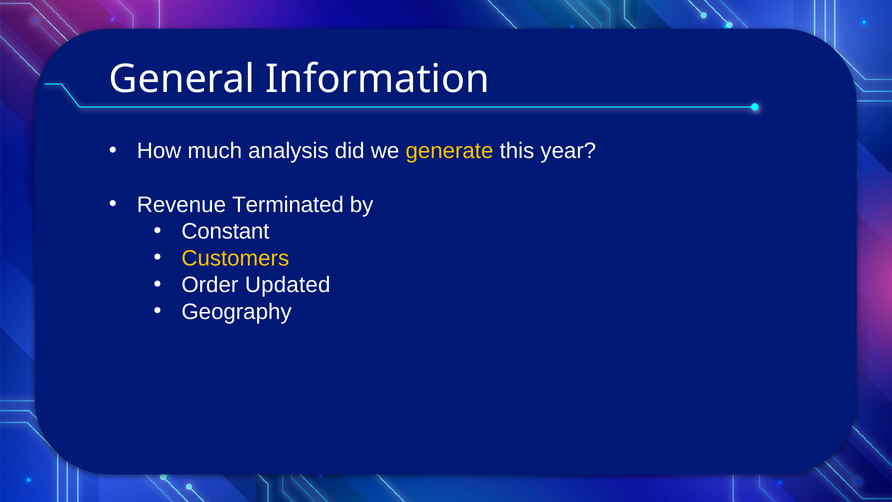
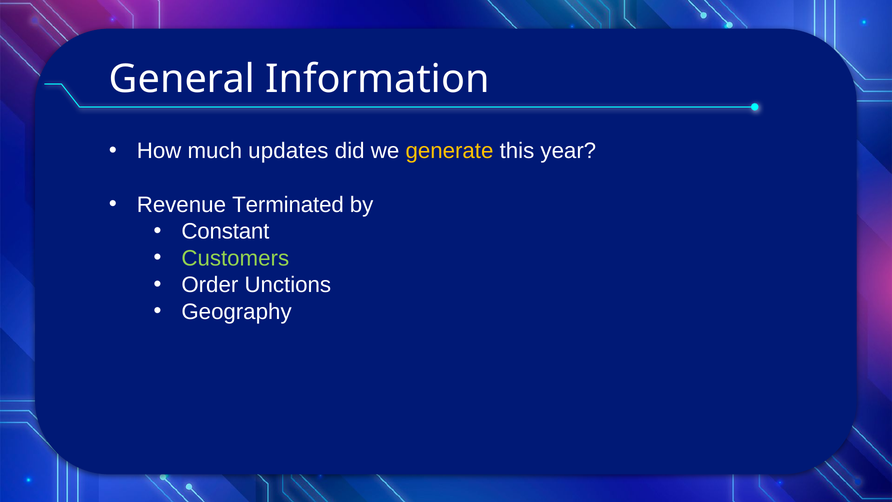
analysis: analysis -> updates
Customers colour: yellow -> light green
Updated: Updated -> Unctions
